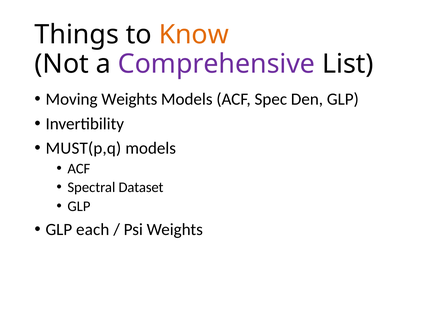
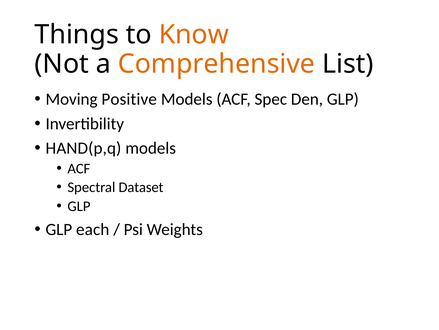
Comprehensive colour: purple -> orange
Moving Weights: Weights -> Positive
MUST(p,q: MUST(p,q -> HAND(p,q
